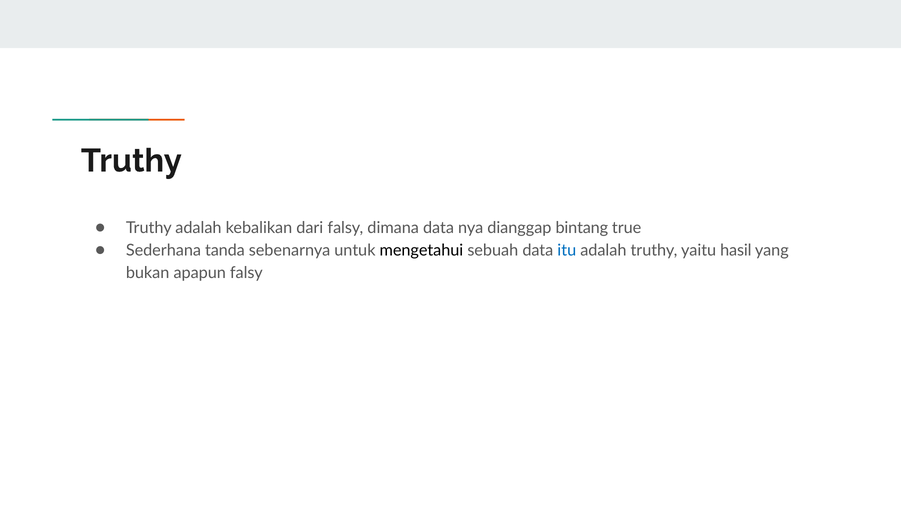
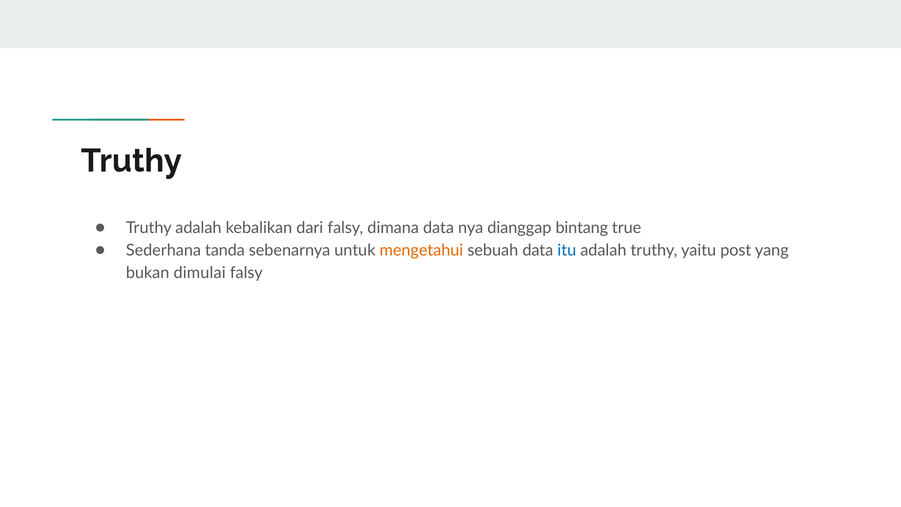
mengetahui colour: black -> orange
hasil: hasil -> post
apapun: apapun -> dimulai
